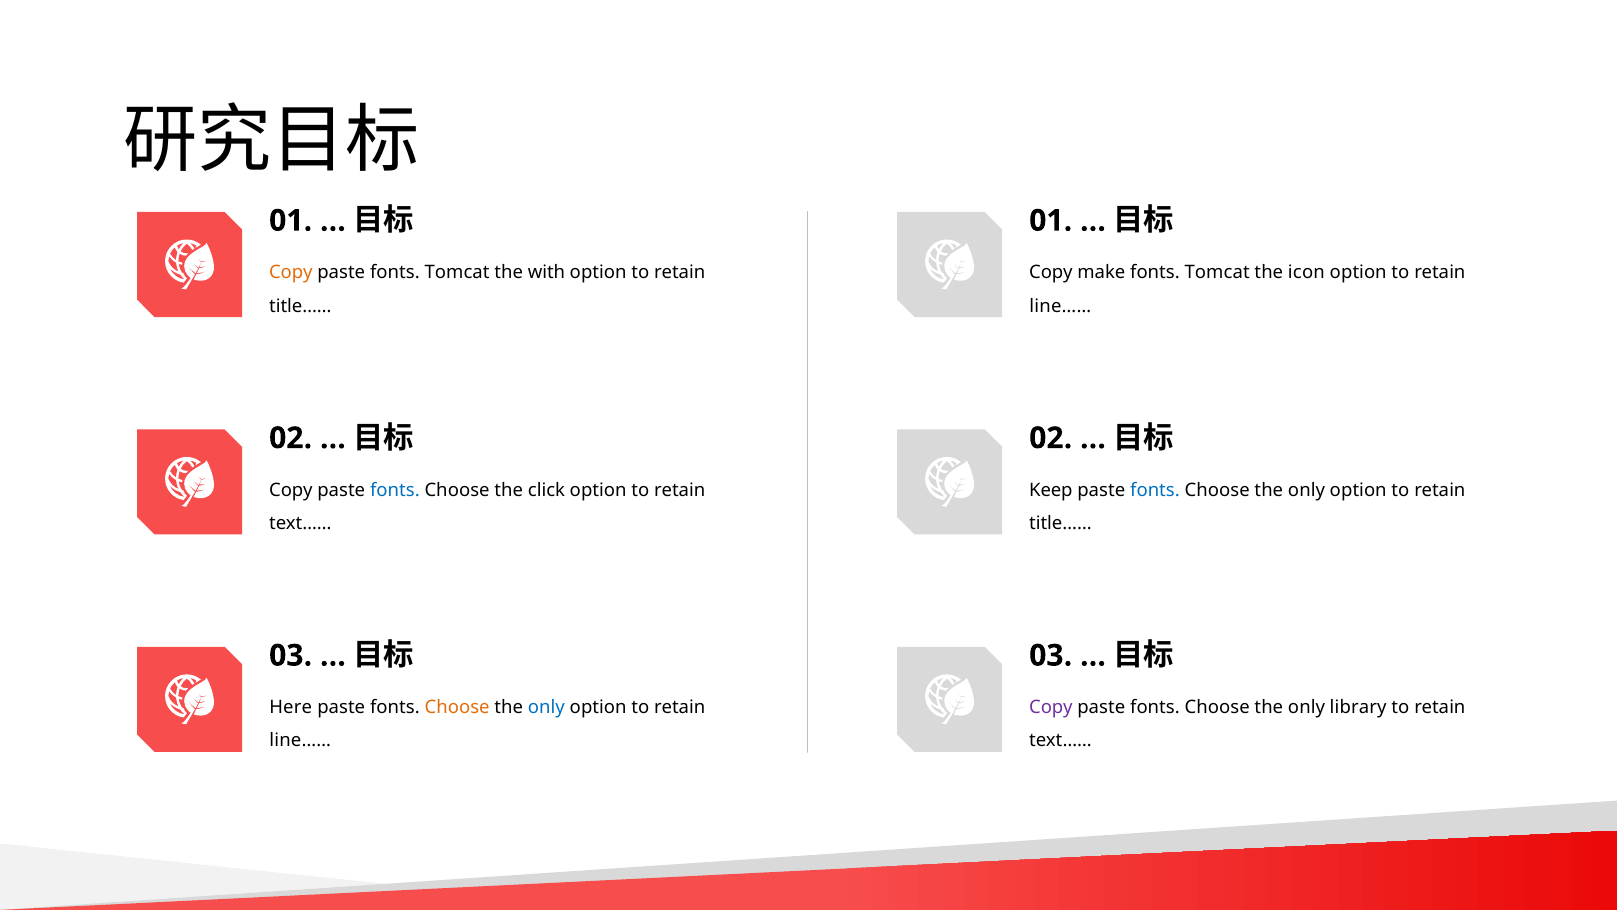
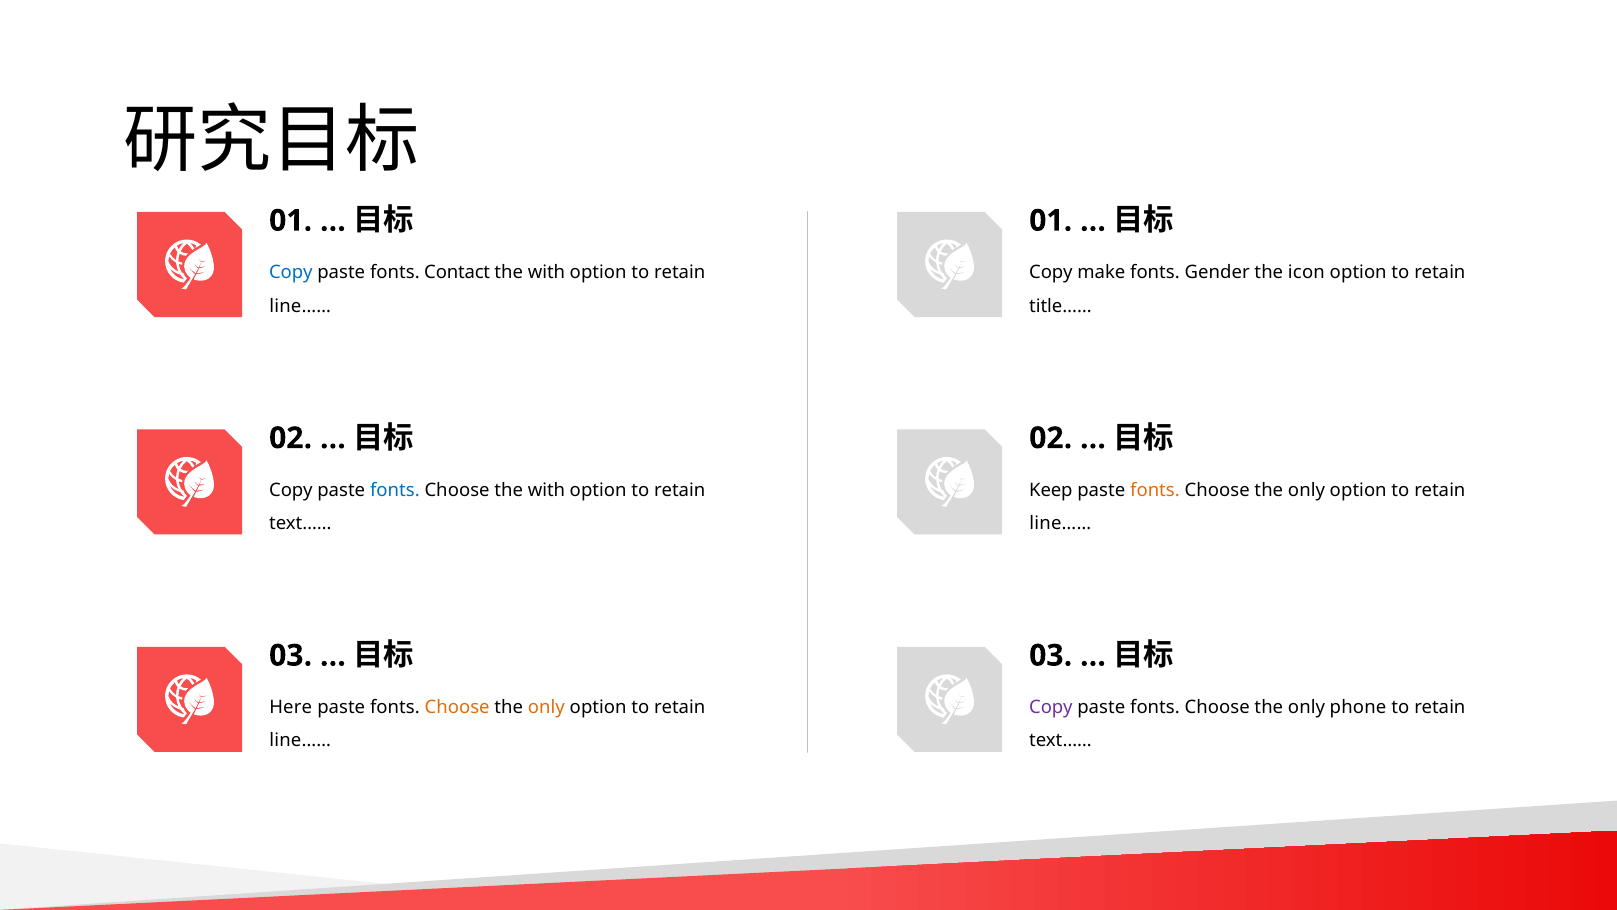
Copy at (291, 272) colour: orange -> blue
paste fonts Tomcat: Tomcat -> Contact
Tomcat at (1217, 272): Tomcat -> Gender
title…… at (300, 306): title…… -> line……
line…… at (1060, 306): line…… -> title……
Choose the click: click -> with
fonts at (1155, 490) colour: blue -> orange
title…… at (1060, 523): title…… -> line……
only at (546, 707) colour: blue -> orange
library: library -> phone
